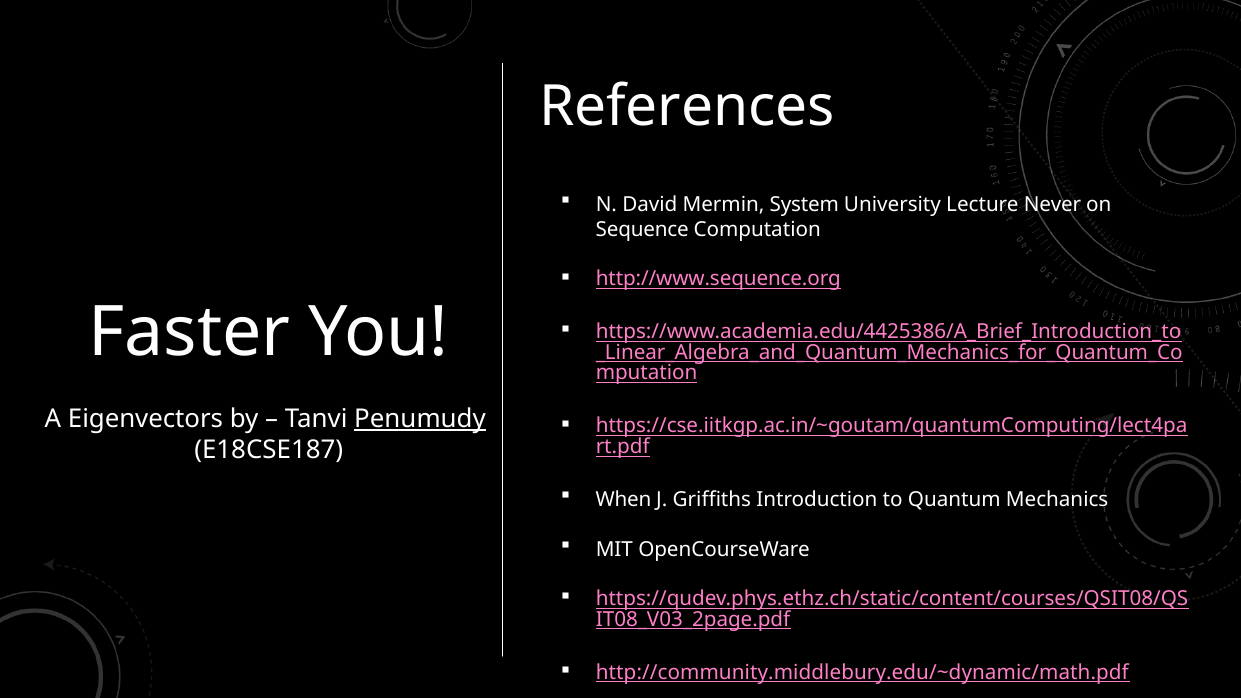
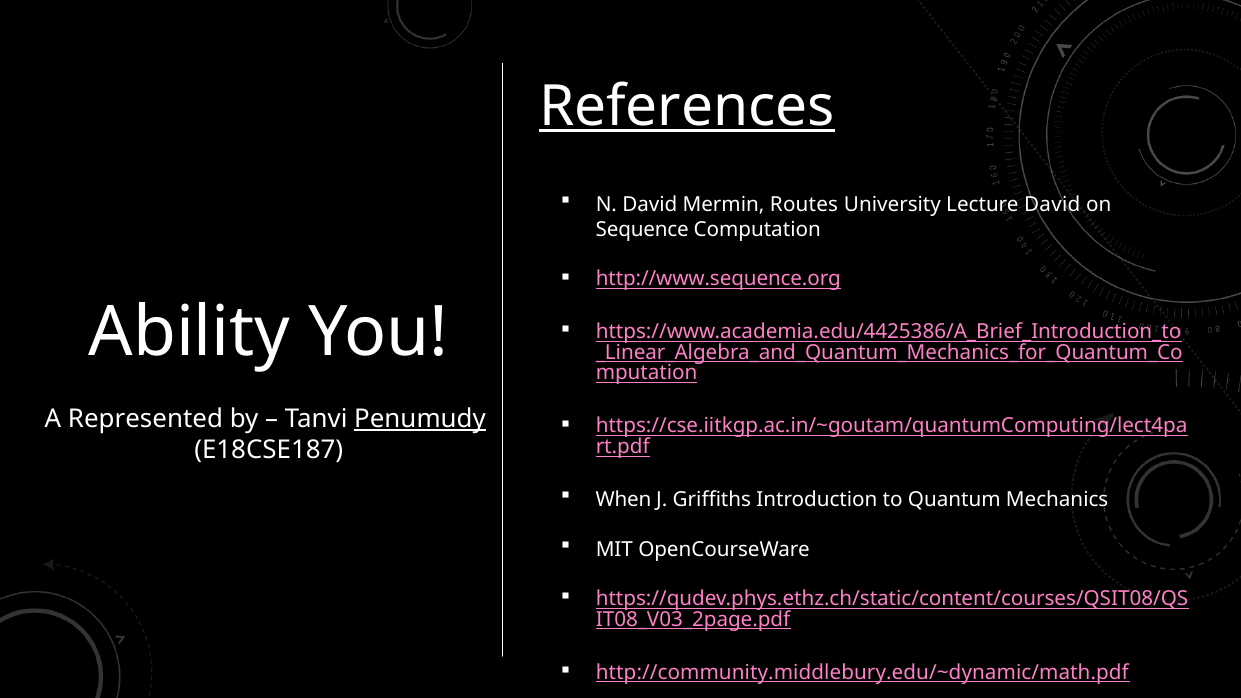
References underline: none -> present
System: System -> Routes
Lecture Never: Never -> David
Faster: Faster -> Ability
Eigenvectors: Eigenvectors -> Represented
